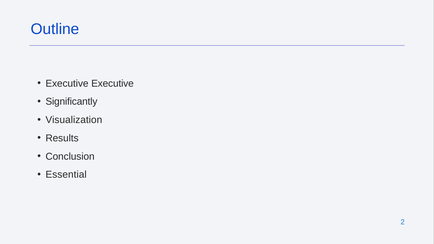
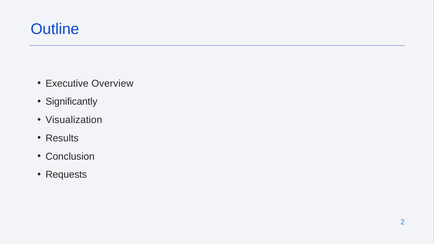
Executive Executive: Executive -> Overview
Essential: Essential -> Requests
